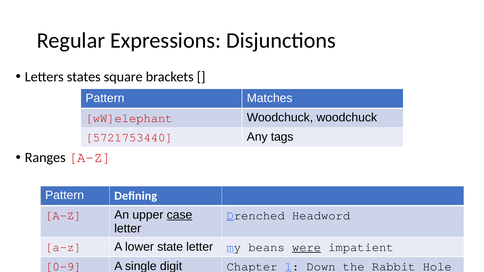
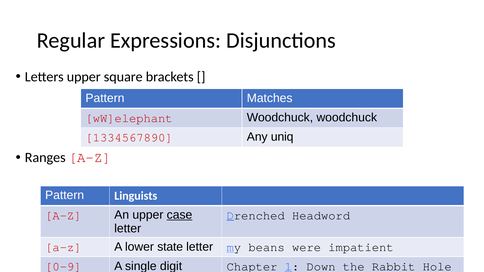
Letters states: states -> upper
5721753440: 5721753440 -> 1334567890
tags: tags -> uniq
Deﬁning: Deﬁning -> Linguists
were underline: present -> none
